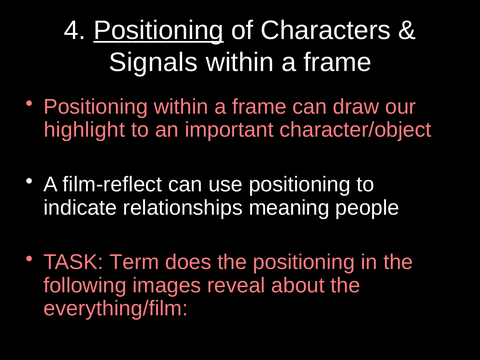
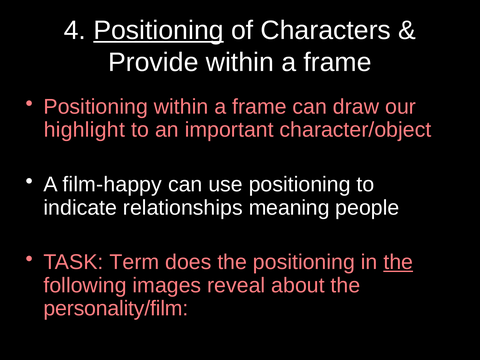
Signals: Signals -> Provide
film-reflect: film-reflect -> film-happy
the at (398, 262) underline: none -> present
everything/film: everything/film -> personality/film
